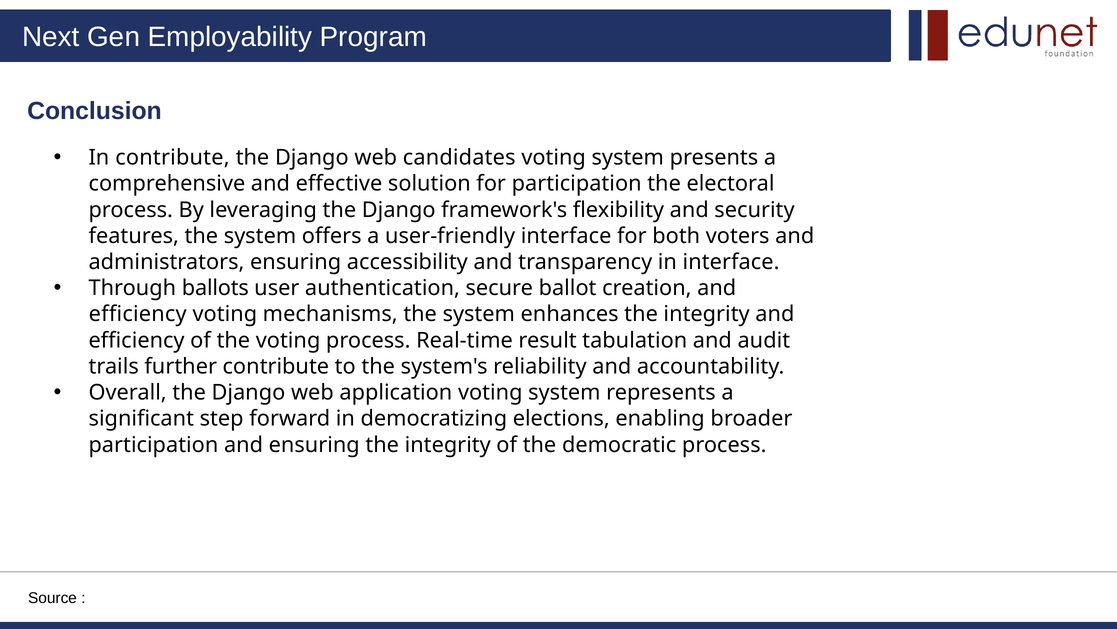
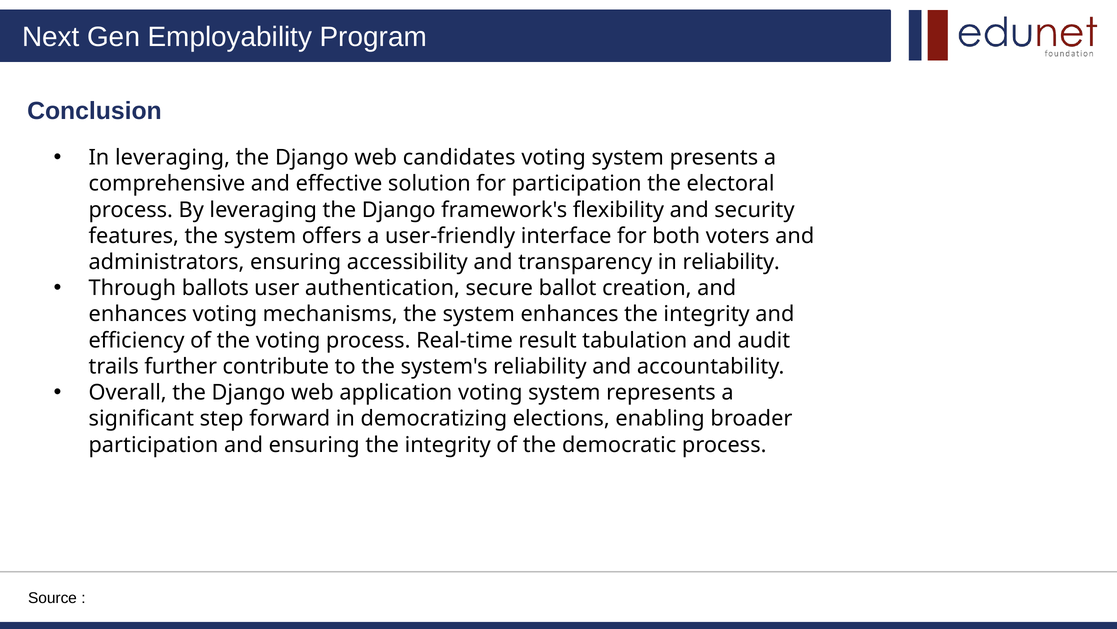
In contribute: contribute -> leveraging
in interface: interface -> reliability
efficiency at (138, 314): efficiency -> enhances
